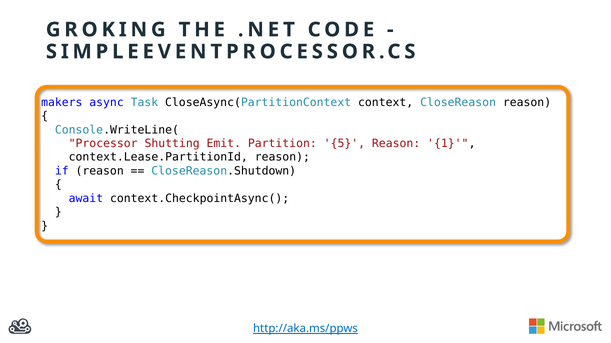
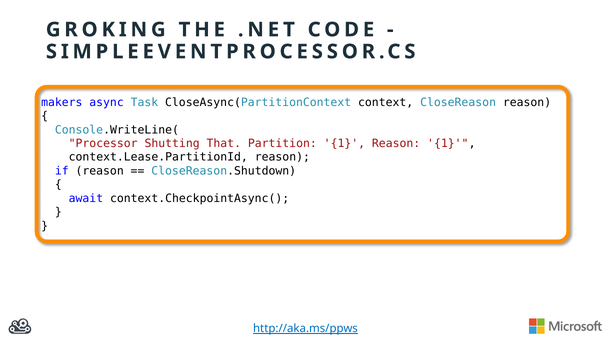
Emit: Emit -> That
Partition 5: 5 -> 1
